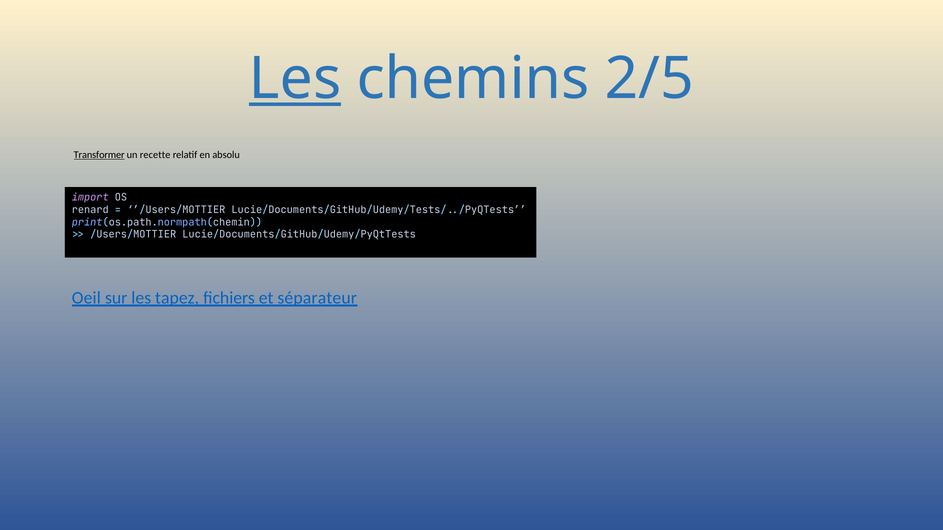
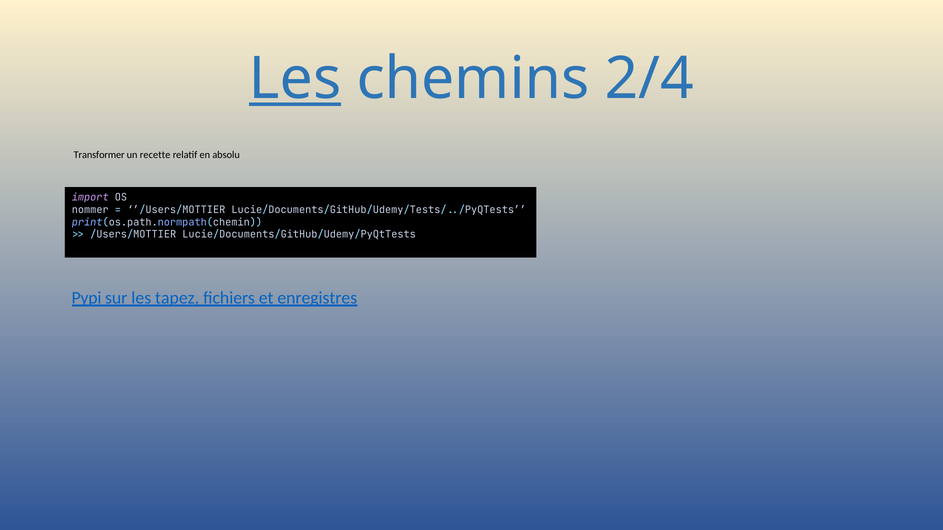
2/5: 2/5 -> 2/4
Transformer underline: present -> none
renard: renard -> nommer
Oeil: Oeil -> Pypi
séparateur: séparateur -> enregistres
